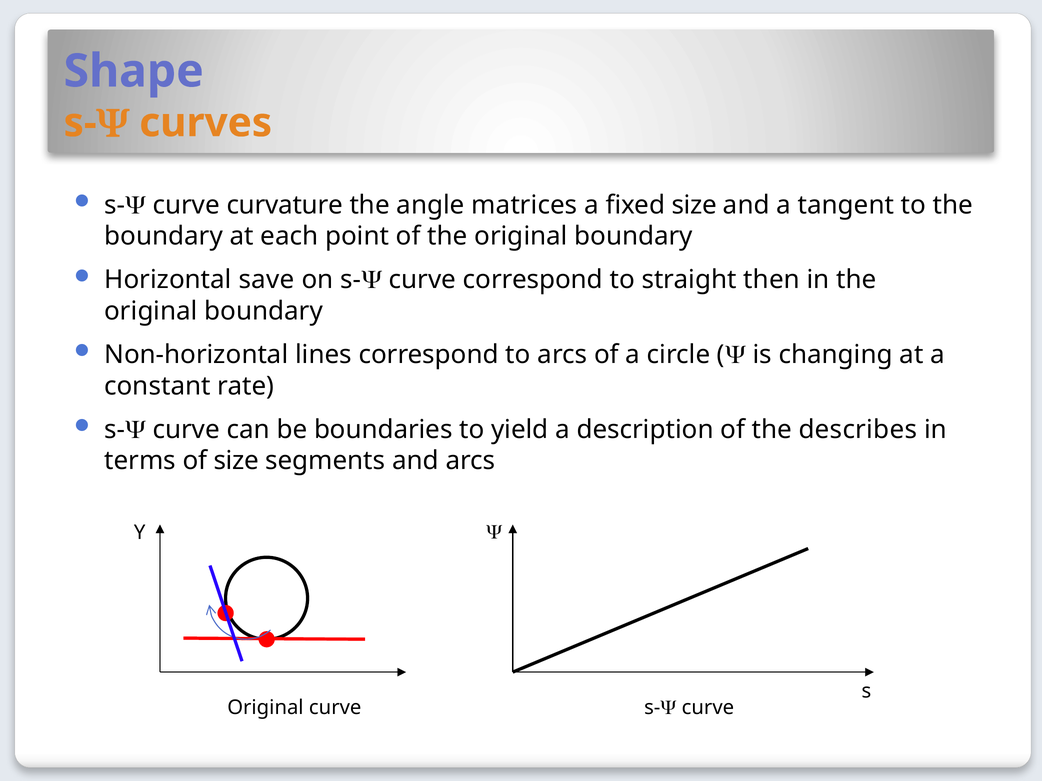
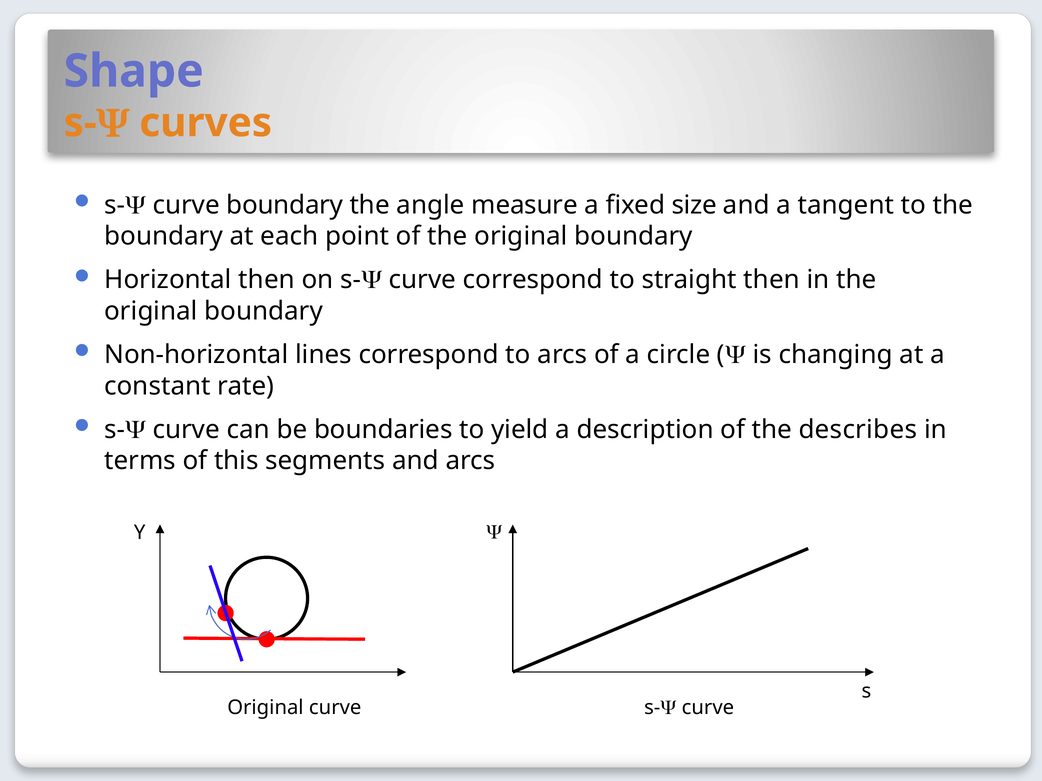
curve curvature: curvature -> boundary
matrices: matrices -> measure
Horizontal save: save -> then
of size: size -> this
